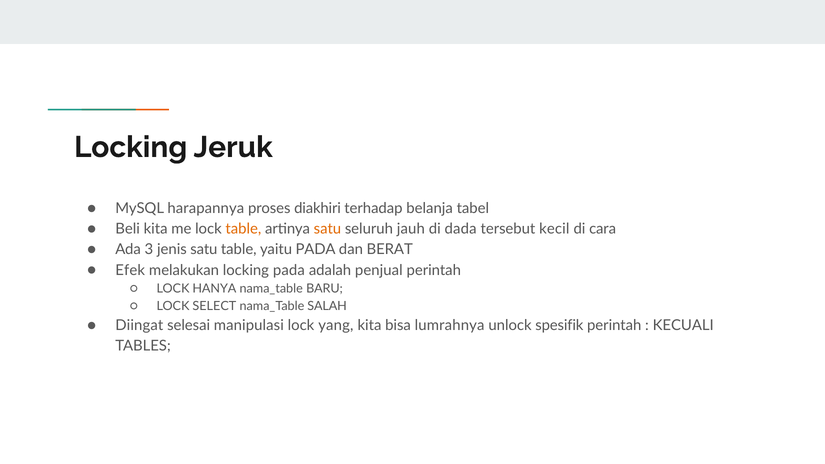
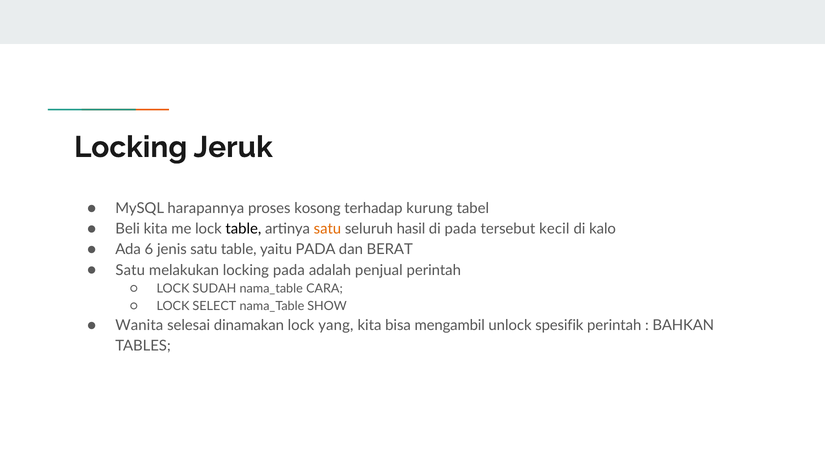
diakhiri: diakhiri -> kosong
belanja: belanja -> kurung
table at (243, 229) colour: orange -> black
jauh: jauh -> hasil
di dada: dada -> pada
cara: cara -> kalo
3: 3 -> 6
Efek at (130, 270): Efek -> Satu
HANYA: HANYA -> SUDAH
BARU: BARU -> CARA
SALAH: SALAH -> SHOW
Diingat: Diingat -> Wanita
manipulasi: manipulasi -> dinamakan
lumrahnya: lumrahnya -> mengambil
KECUALI: KECUALI -> BAHKAN
